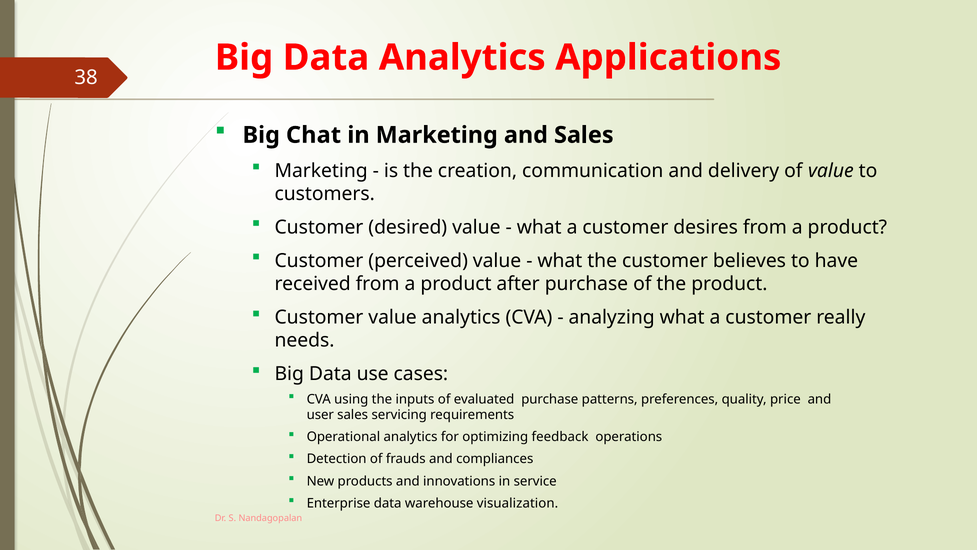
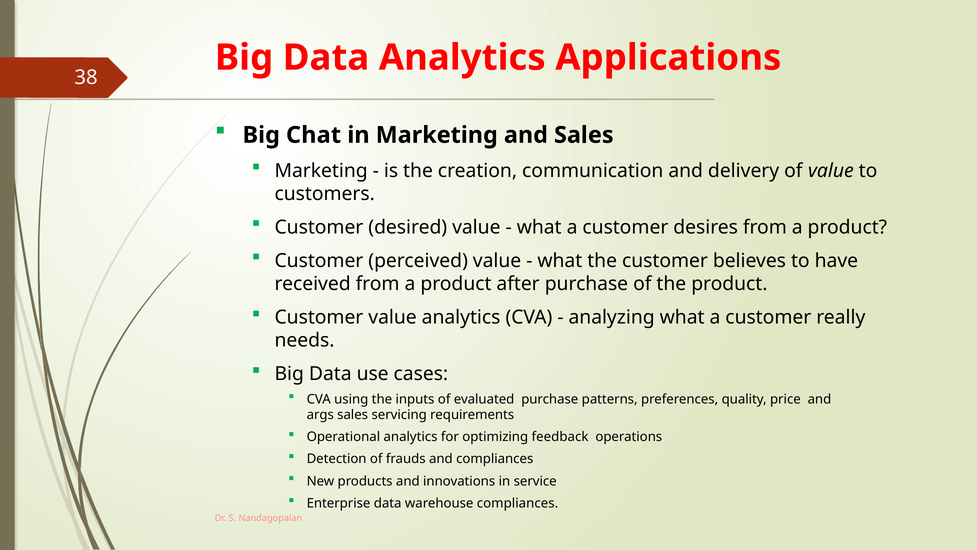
user: user -> args
warehouse visualization: visualization -> compliances
